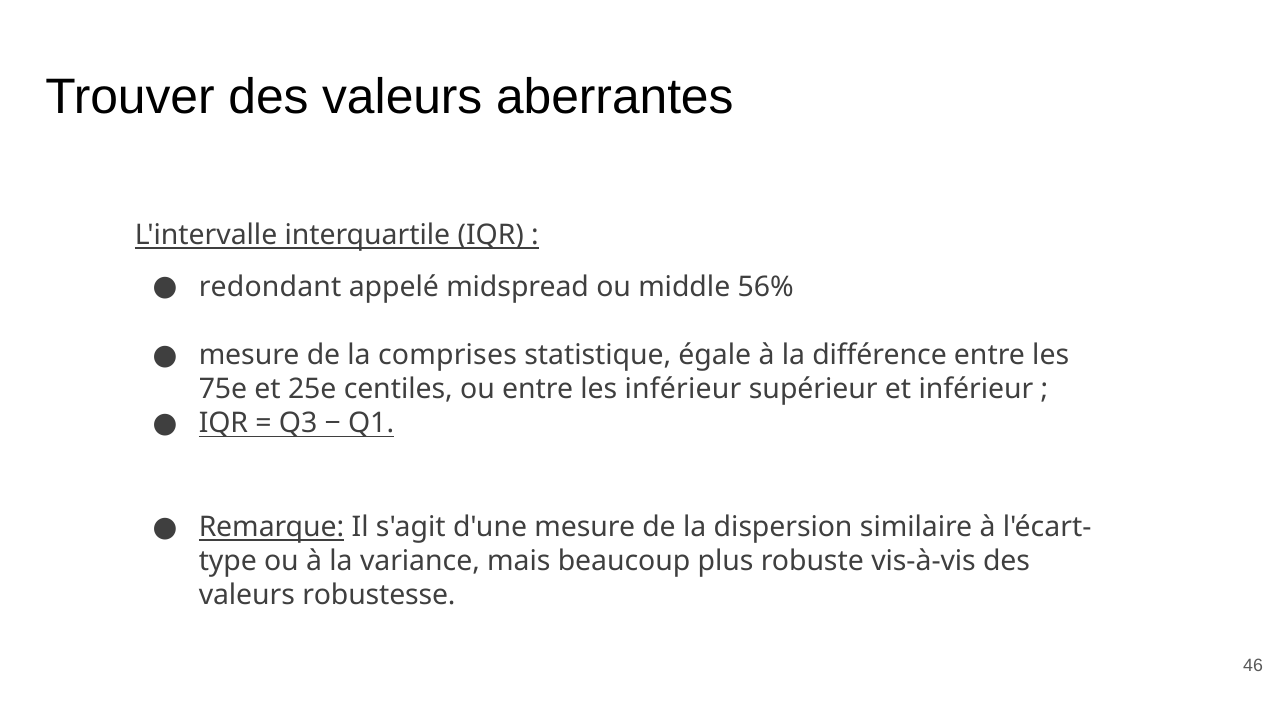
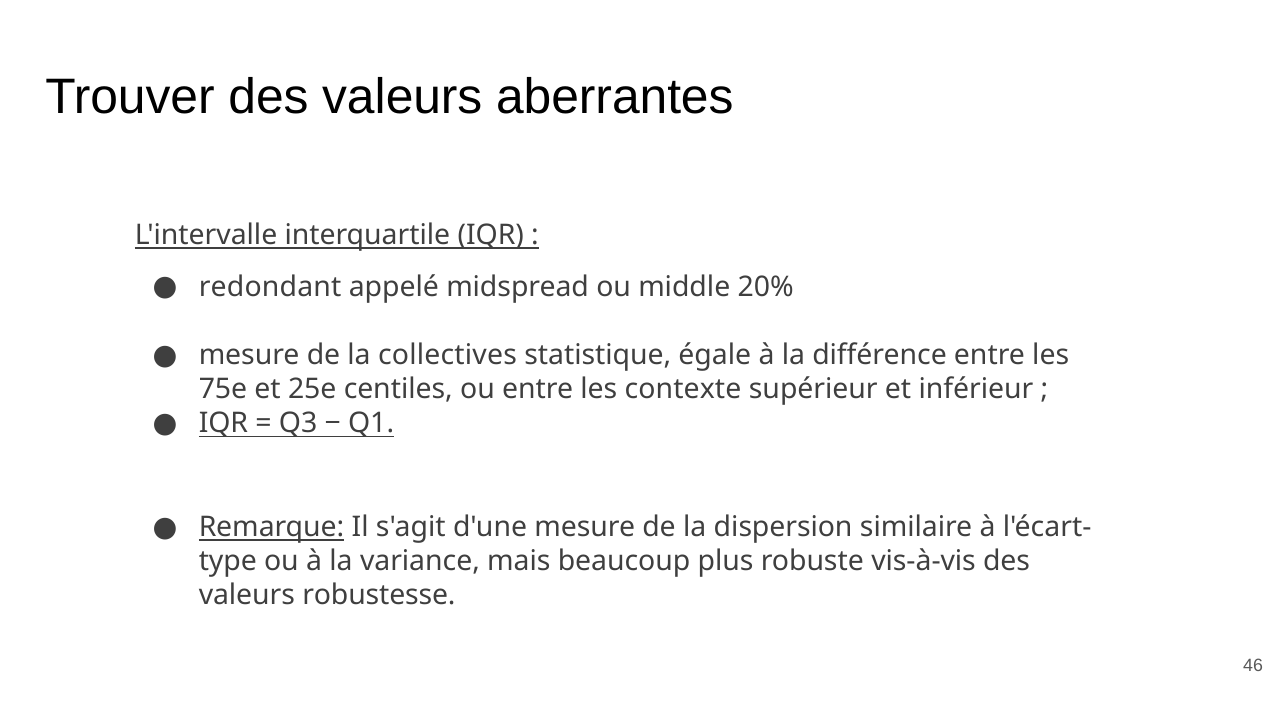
56%: 56% -> 20%
comprises: comprises -> collectives
les inférieur: inférieur -> contexte
